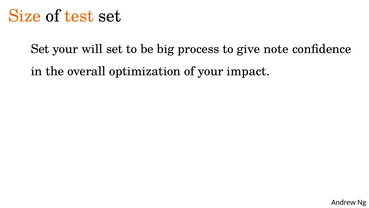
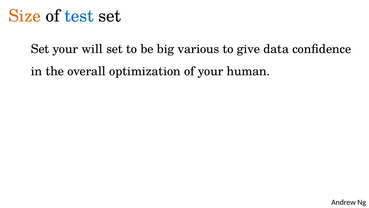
test colour: orange -> blue
process: process -> various
note: note -> data
impact: impact -> human
